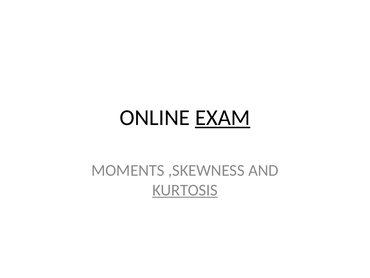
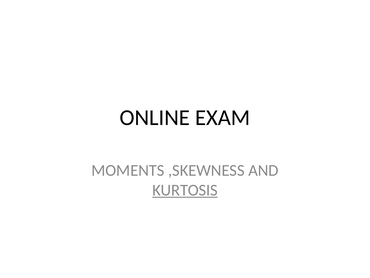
EXAM underline: present -> none
